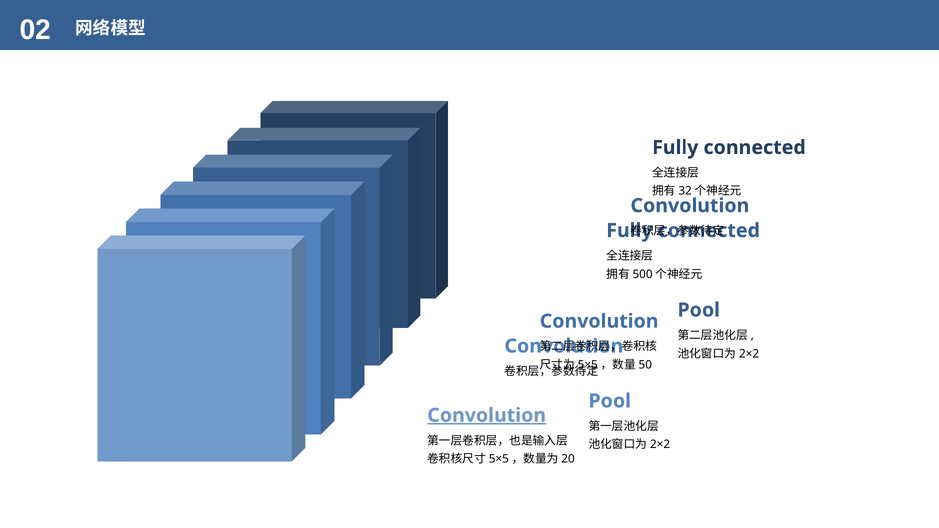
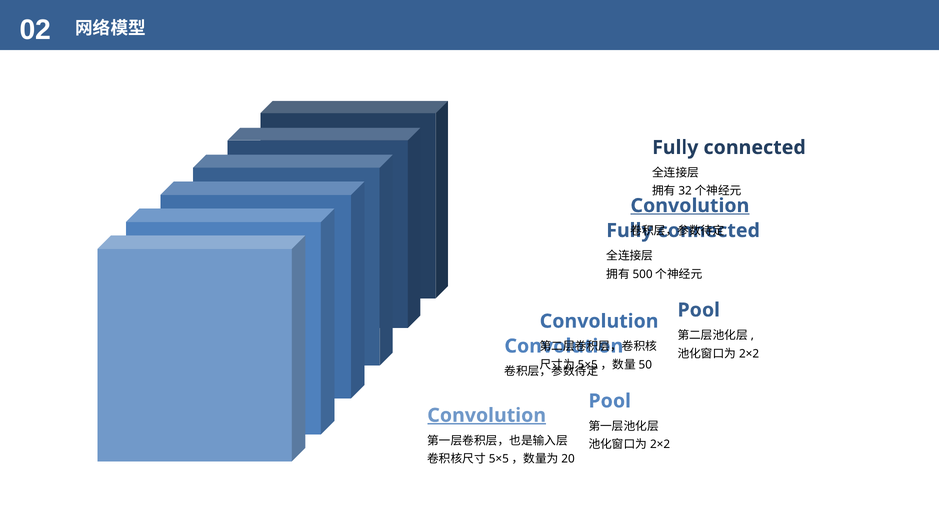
Convolution at (690, 206) underline: none -> present
